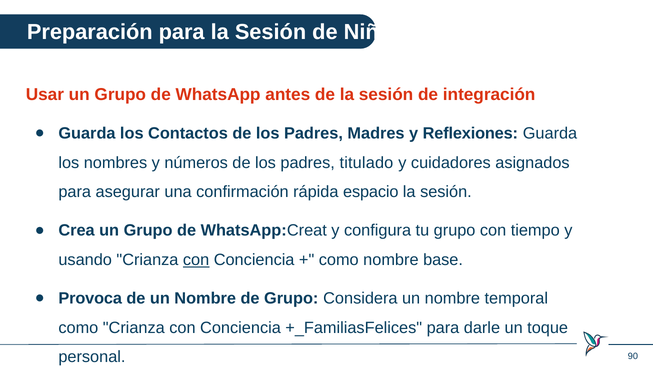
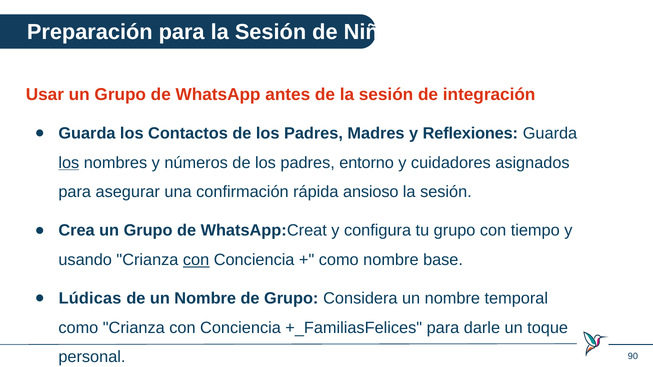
los at (69, 163) underline: none -> present
titulado: titulado -> entorno
espacio: espacio -> ansioso
Provoca: Provoca -> Lúdicas
